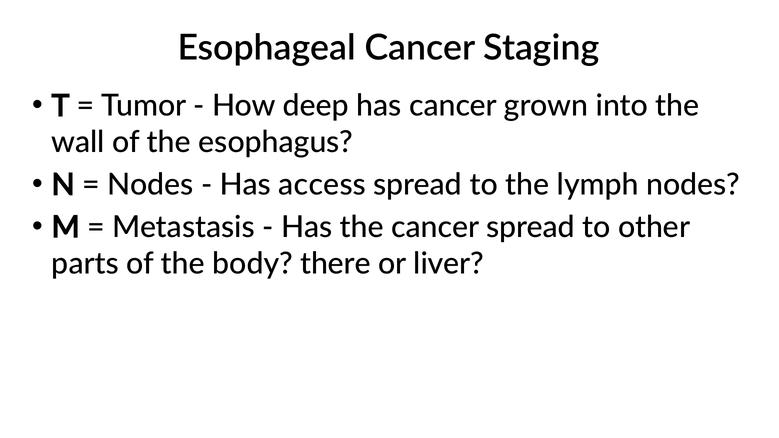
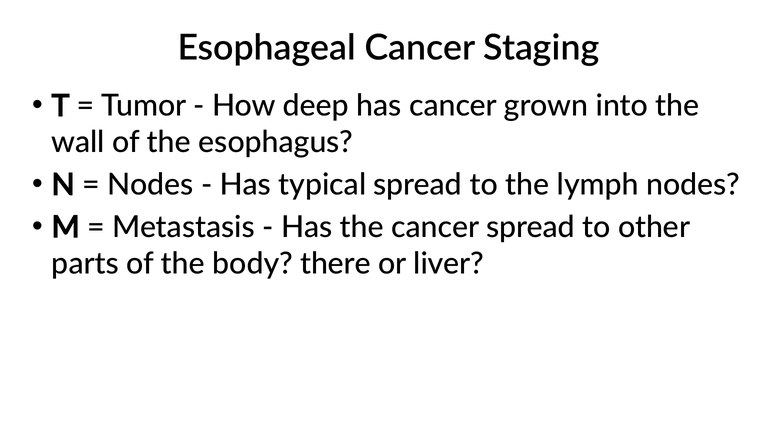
access: access -> typical
